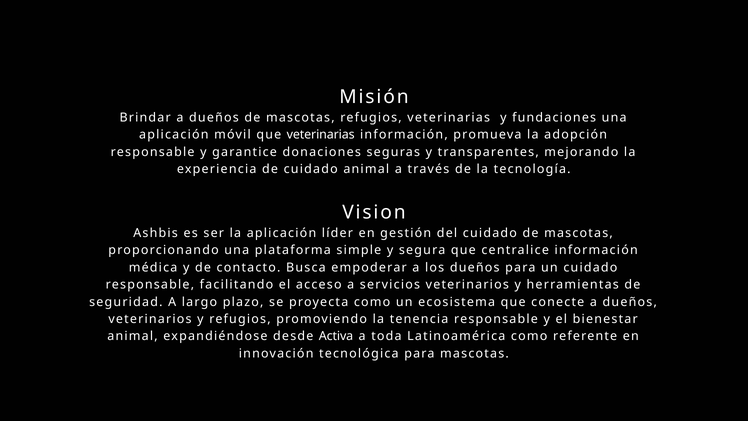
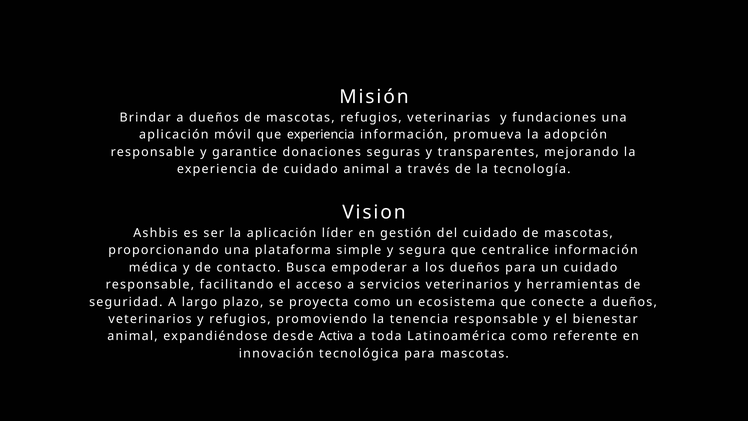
que veterinarias: veterinarias -> experiencia
